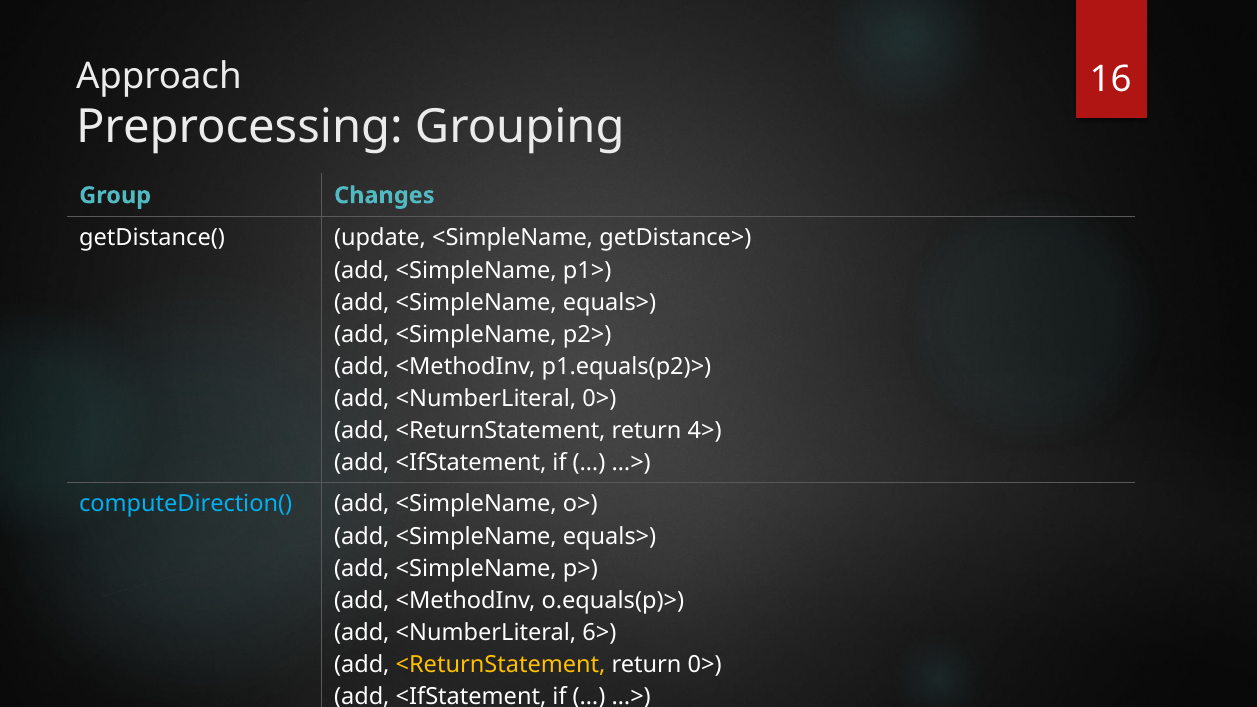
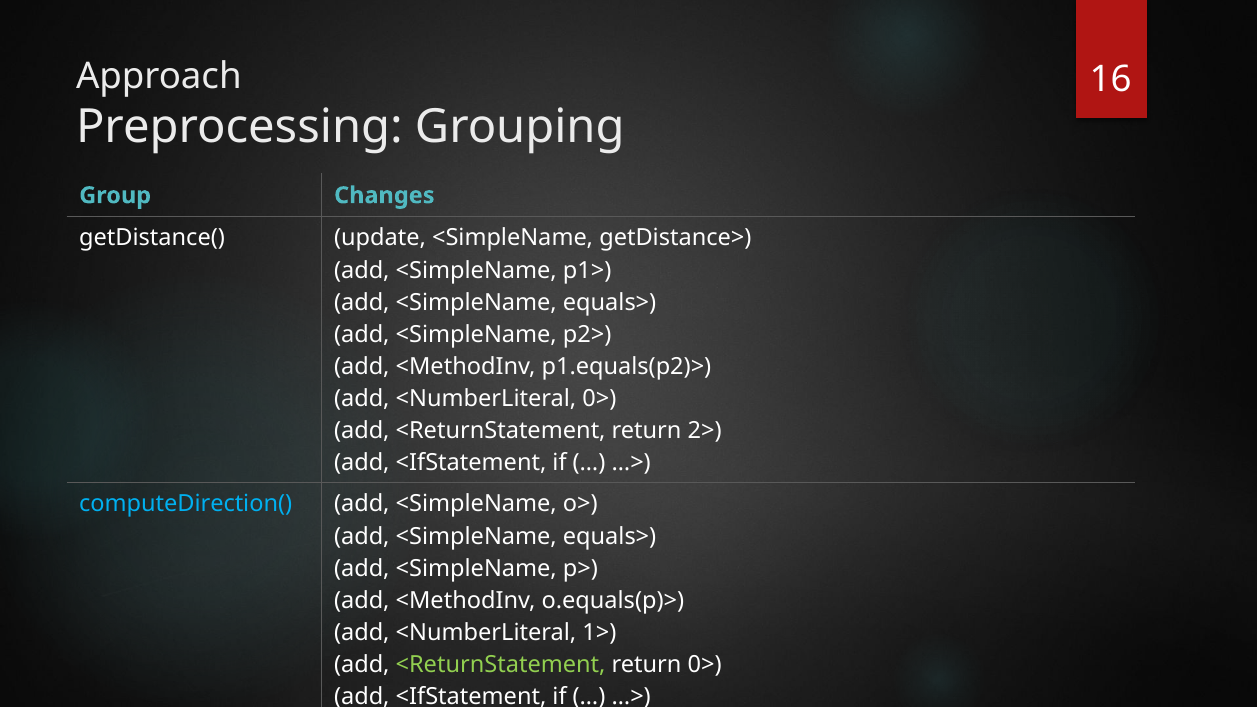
4>: 4> -> 2>
6>: 6> -> 1>
<ReturnStatement at (501, 665) colour: yellow -> light green
